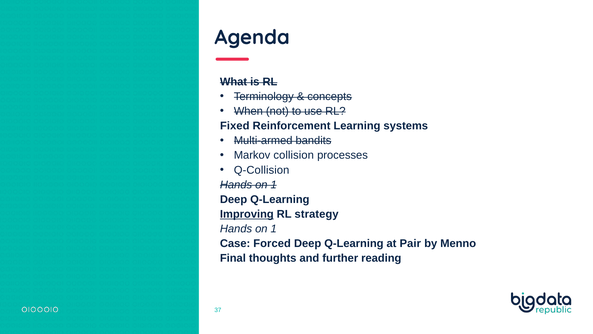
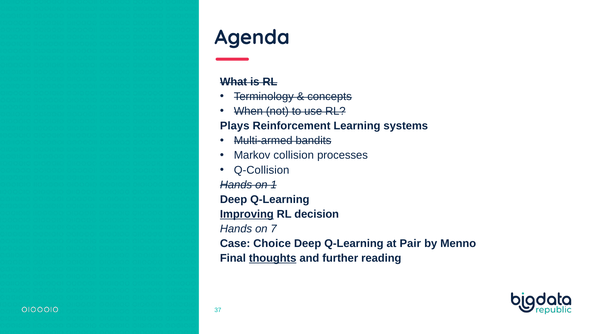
Fixed: Fixed -> Plays
strategy: strategy -> decision
1 at (274, 228): 1 -> 7
Forced: Forced -> Choice
thoughts underline: none -> present
